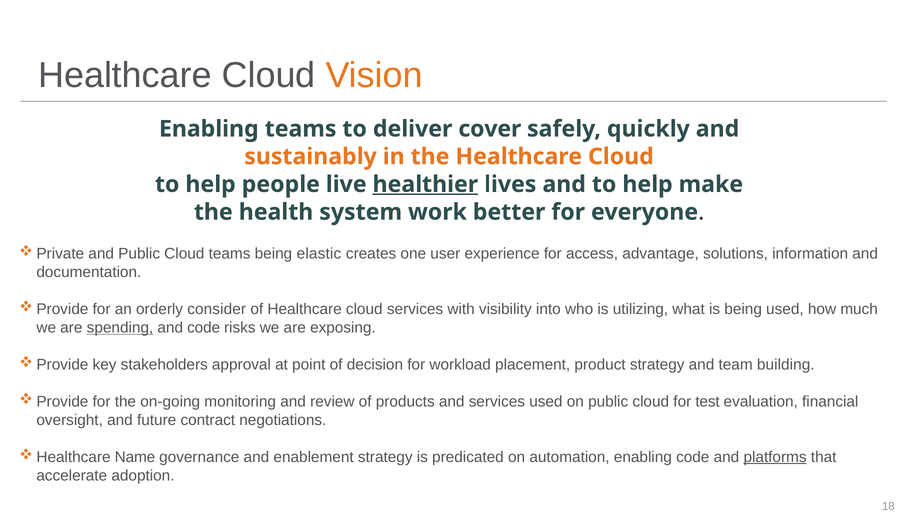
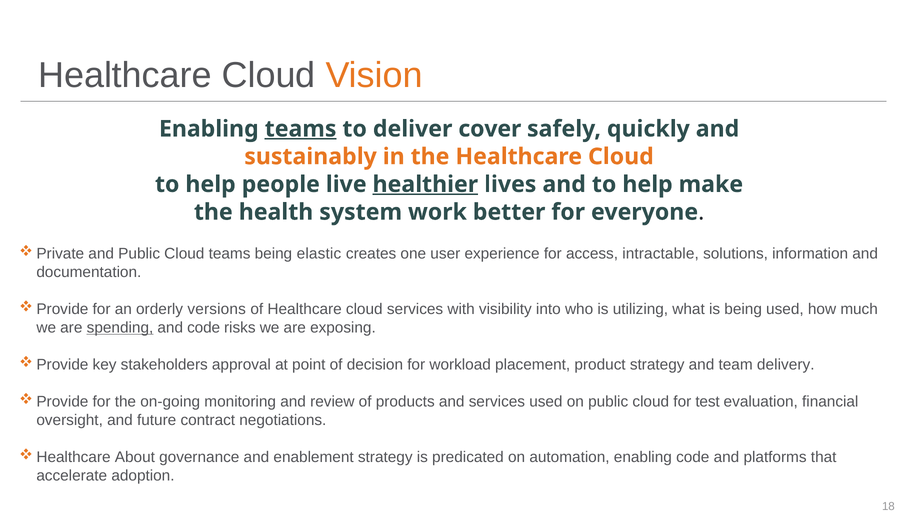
teams at (301, 129) underline: none -> present
advantage: advantage -> intractable
consider: consider -> versions
building: building -> delivery
Name: Name -> About
platforms underline: present -> none
